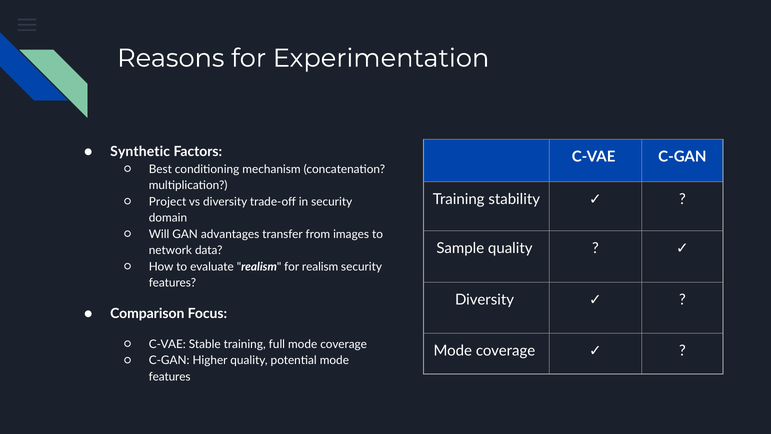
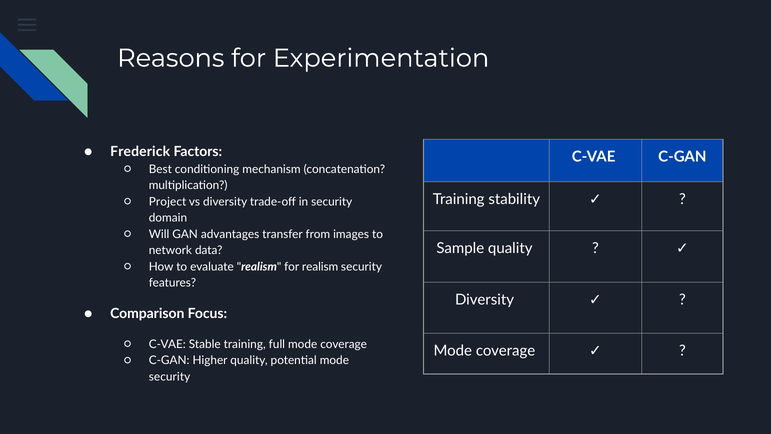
Synthetic: Synthetic -> Frederick
features at (170, 376): features -> security
